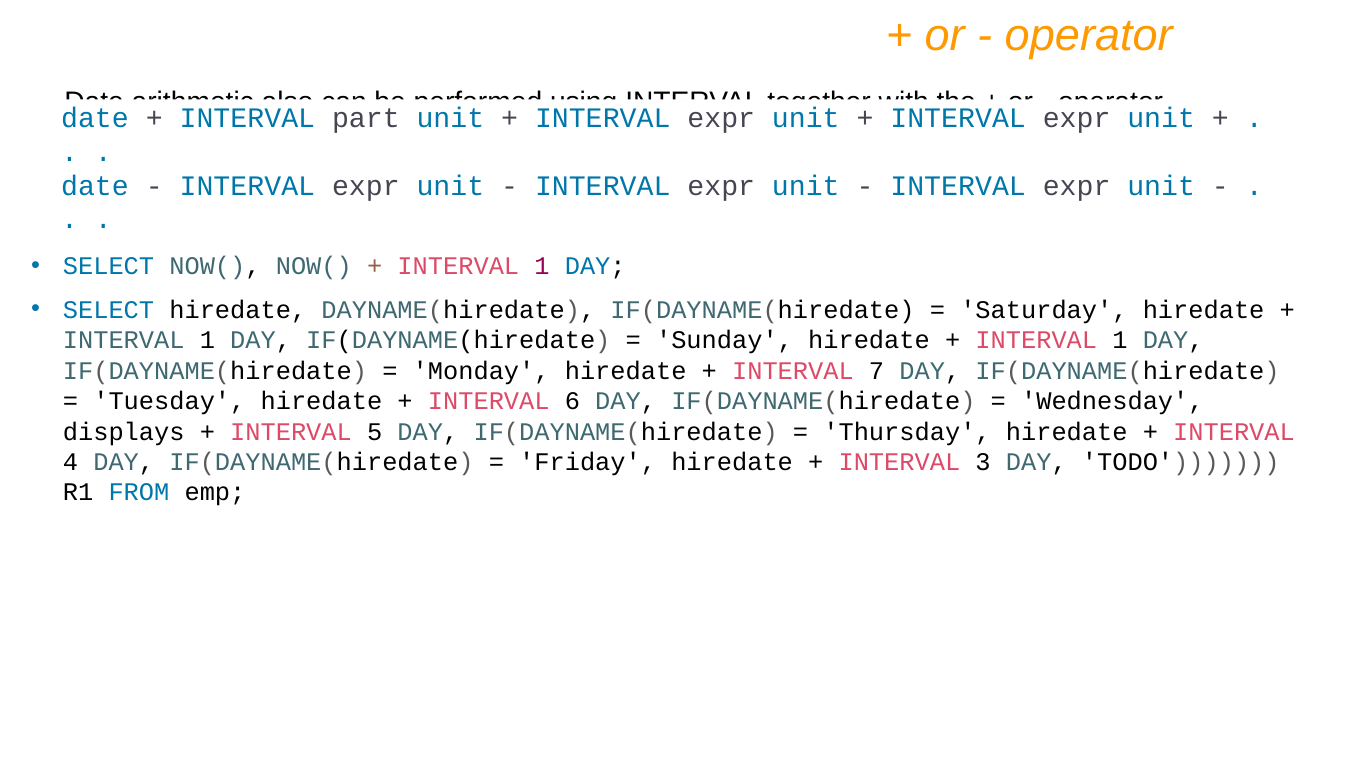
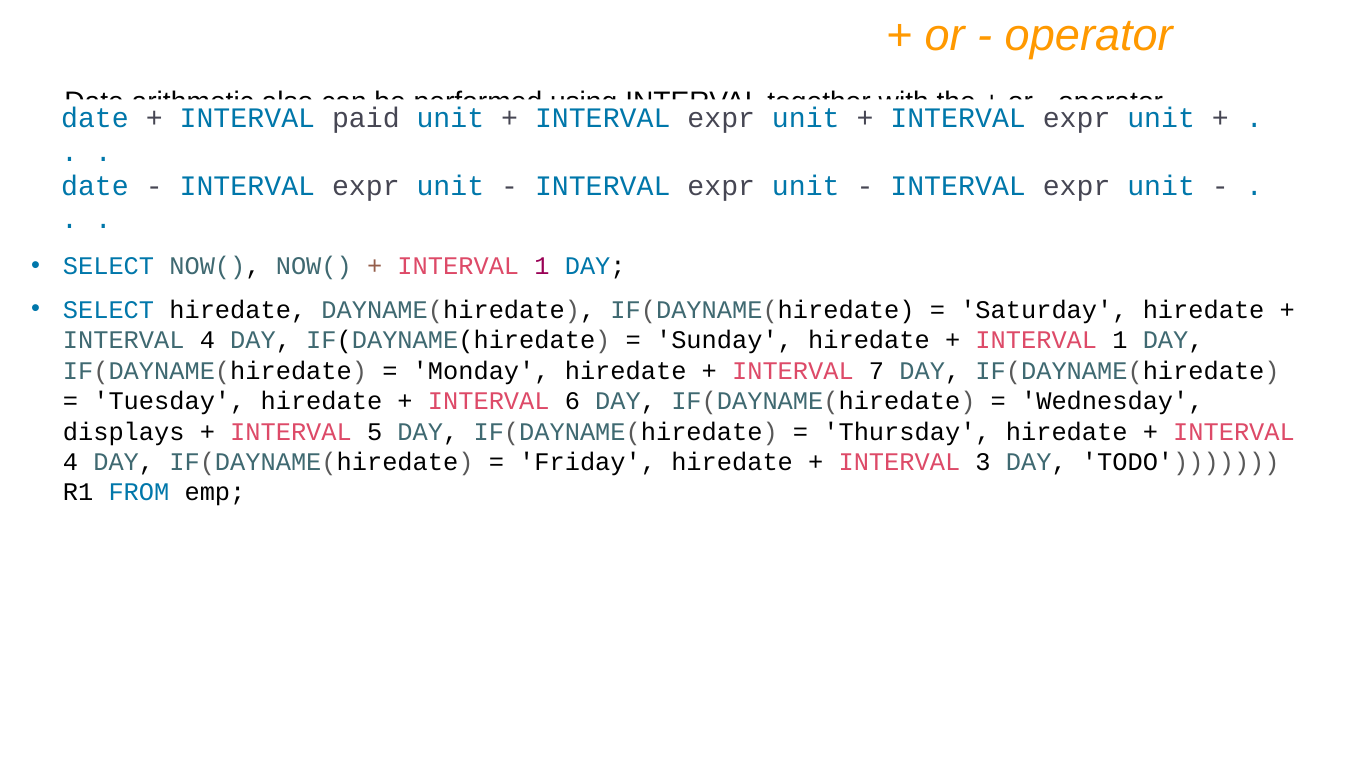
part: part -> paid
1 at (207, 340): 1 -> 4
